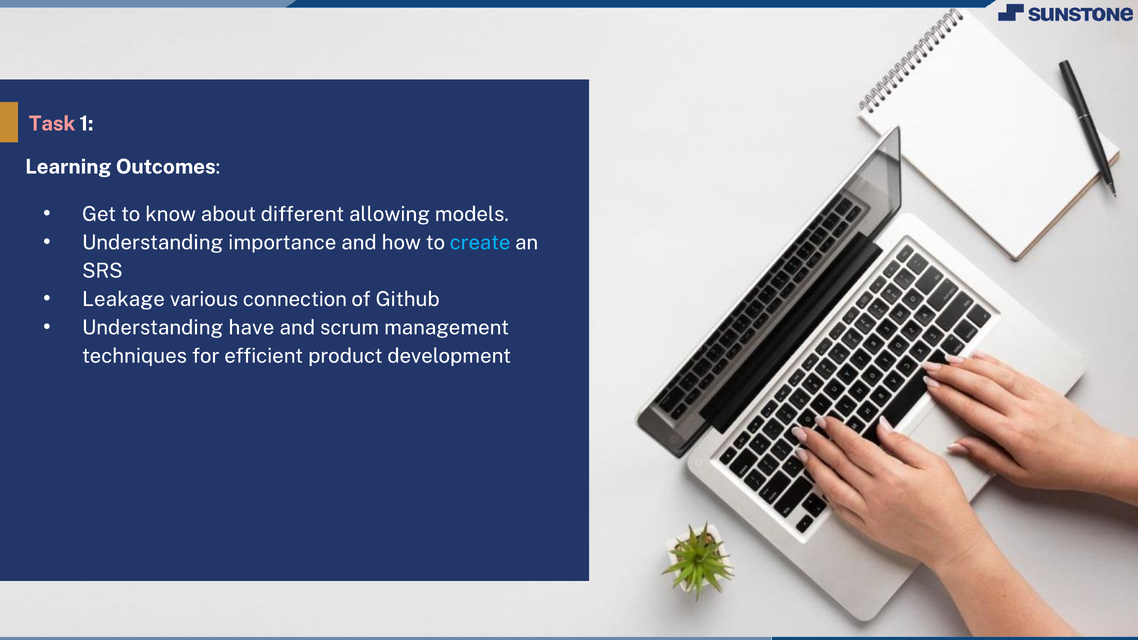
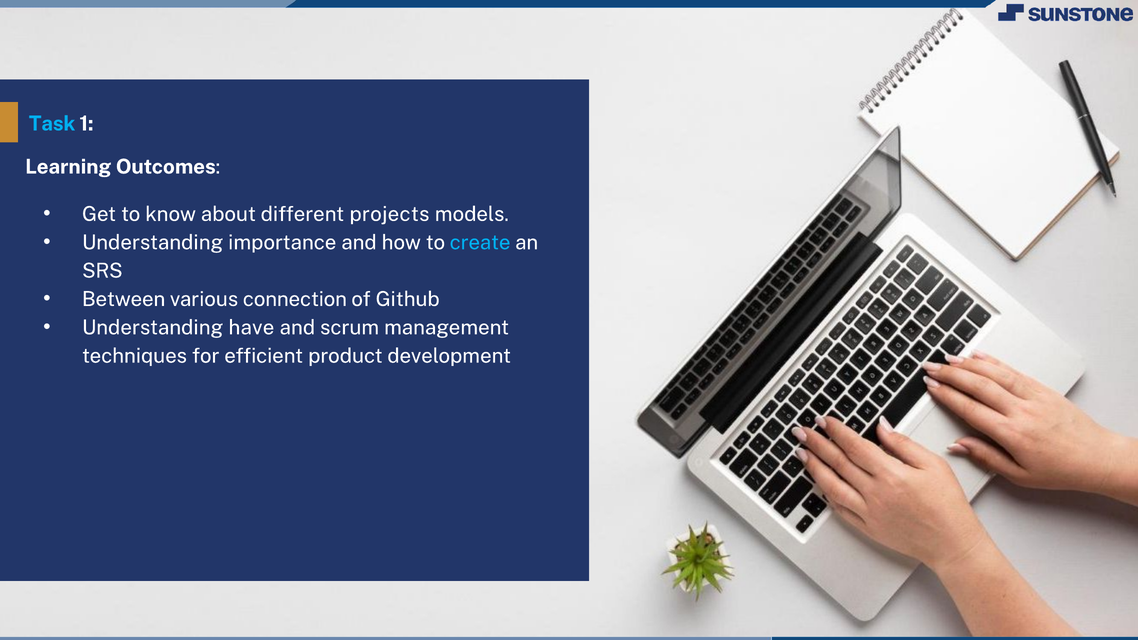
Task colour: pink -> light blue
allowing: allowing -> projects
Leakage: Leakage -> Between
